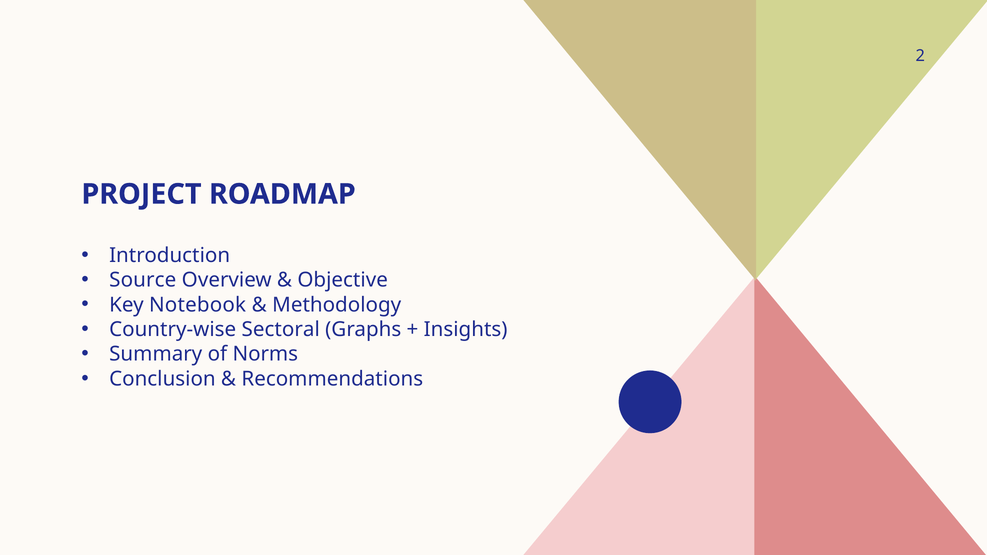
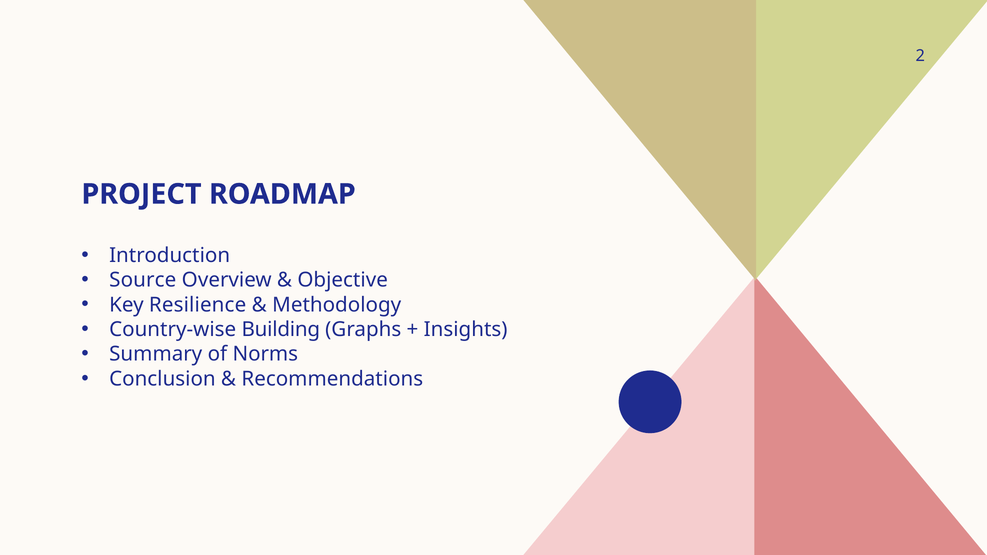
Notebook: Notebook -> Resilience
Sectoral: Sectoral -> Building
